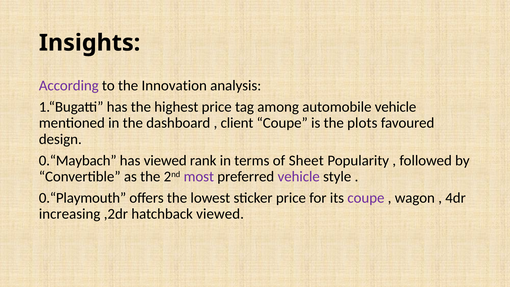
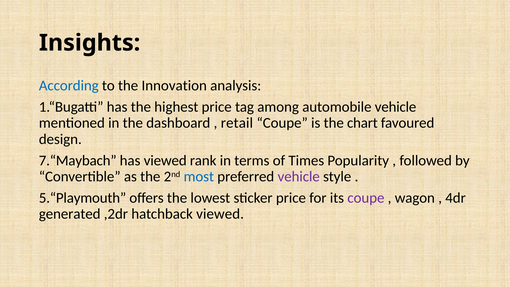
According colour: purple -> blue
client: client -> retail
plots: plots -> chart
0.“Maybach: 0.“Maybach -> 7.“Maybach
Sheet: Sheet -> Times
most colour: purple -> blue
0.“Playmouth: 0.“Playmouth -> 5.“Playmouth
increasing: increasing -> generated
